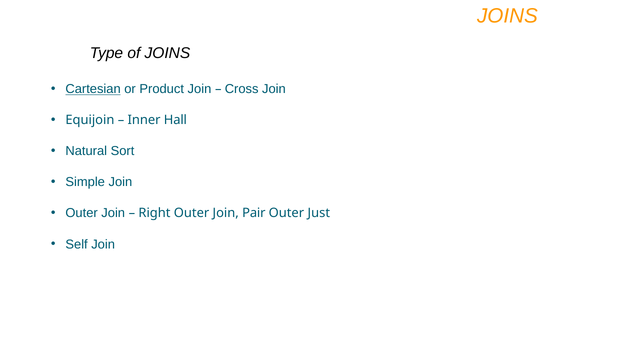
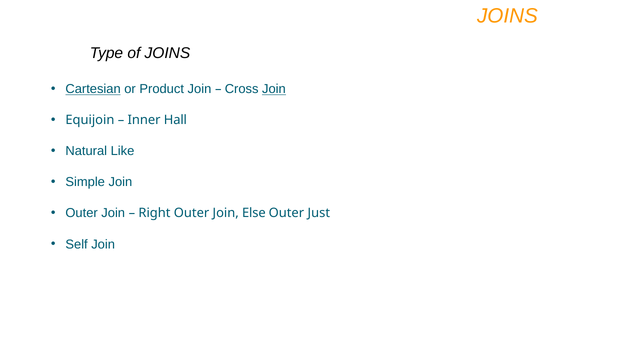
Join at (274, 89) underline: none -> present
Sort: Sort -> Like
Pair: Pair -> Else
